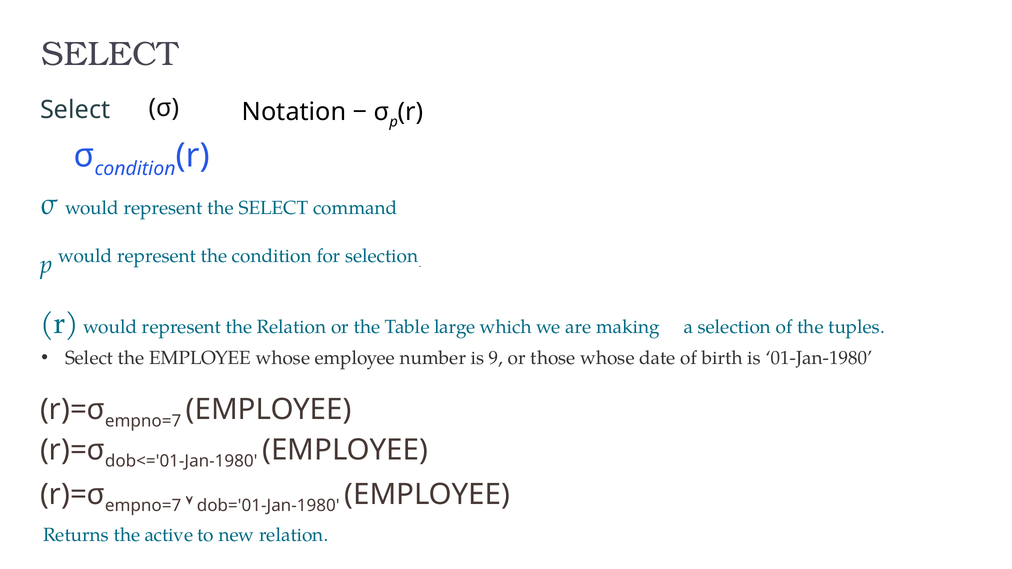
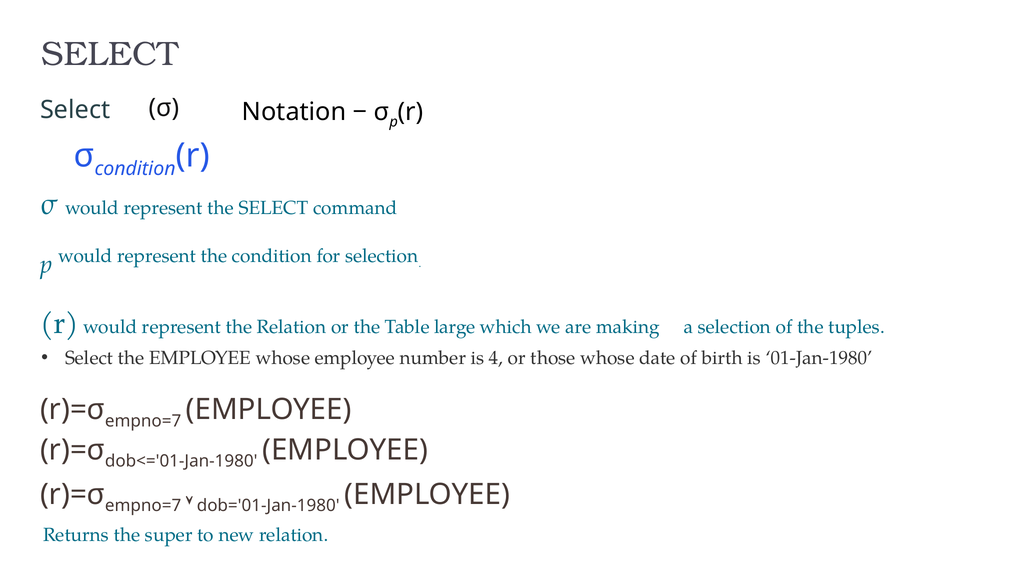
9: 9 -> 4
active: active -> super
